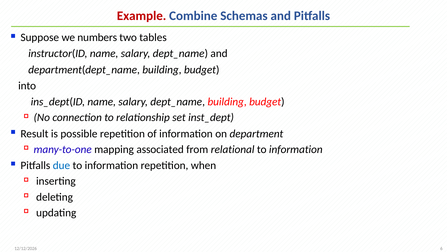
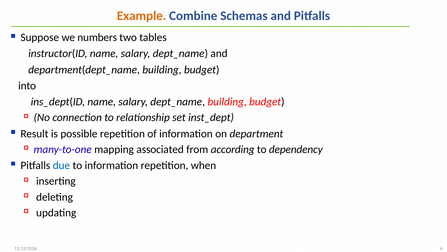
Example colour: red -> orange
relational: relational -> according
information at (296, 149): information -> dependency
